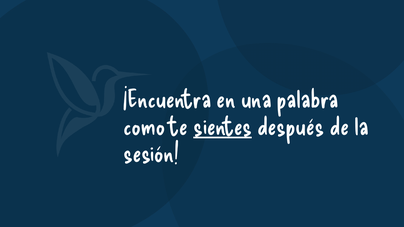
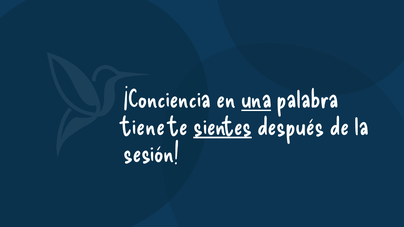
¡Encuentra: ¡Encuentra -> ¡Conciencia
una underline: none -> present
como: como -> tiene
